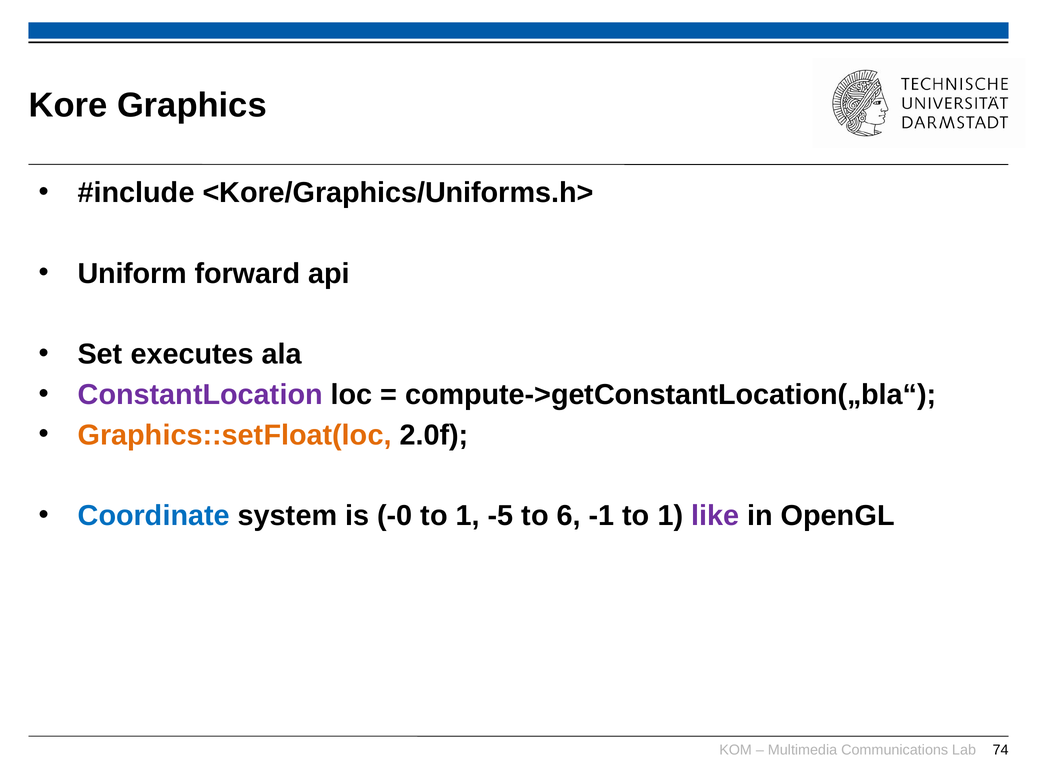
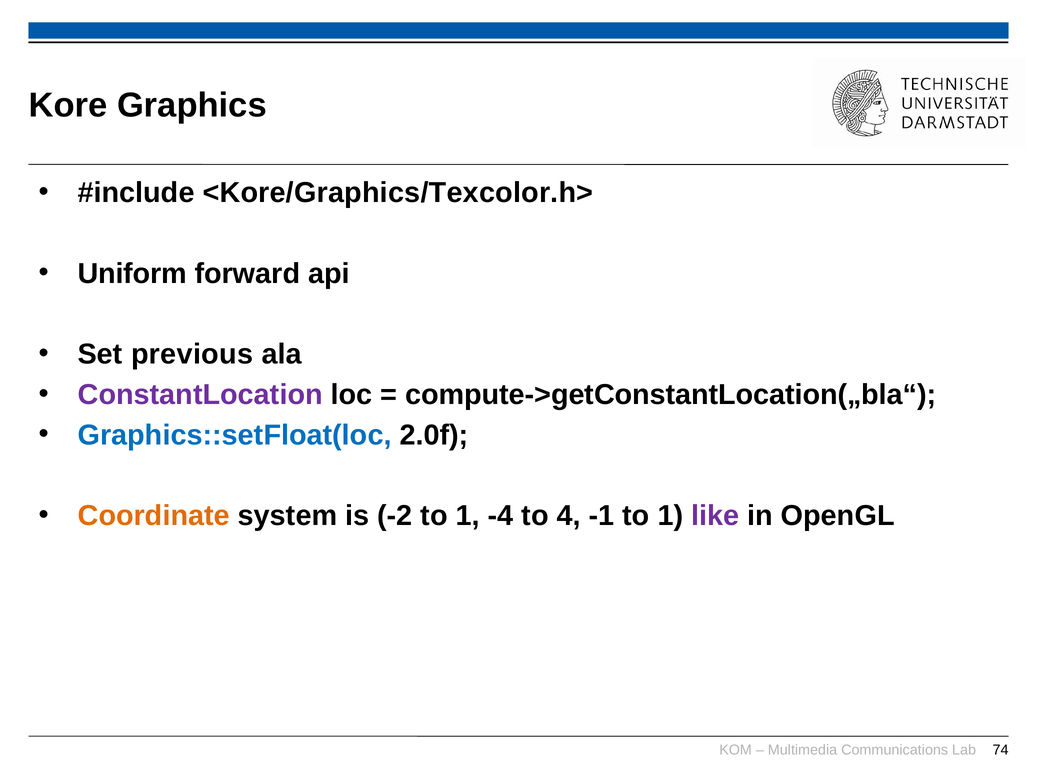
<Kore/Graphics/Uniforms.h>: <Kore/Graphics/Uniforms.h> -> <Kore/Graphics/Texcolor.h>
executes: executes -> previous
Graphics::setFloat(loc colour: orange -> blue
Coordinate colour: blue -> orange
-0: -0 -> -2
-5: -5 -> -4
6: 6 -> 4
